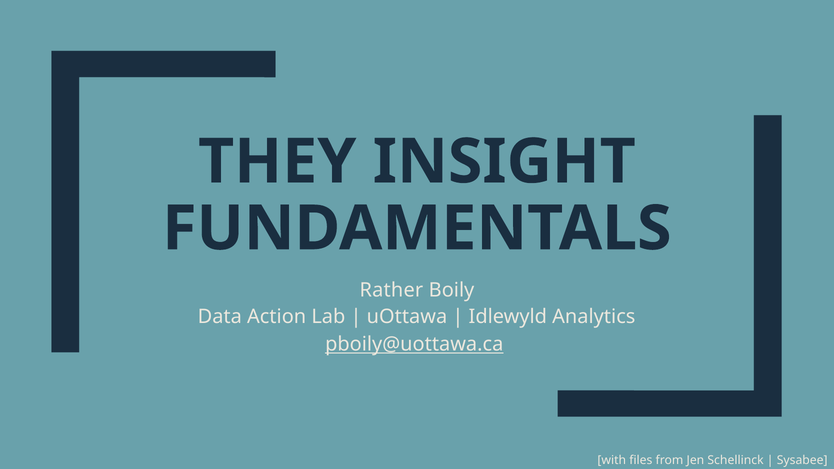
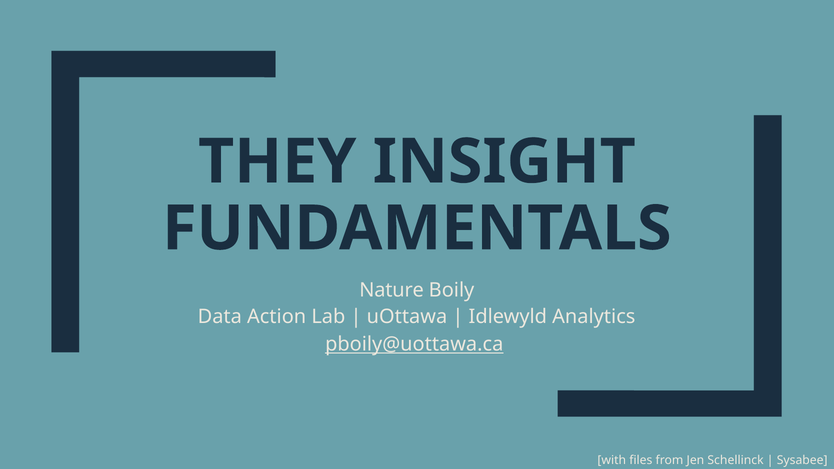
Rather: Rather -> Nature
